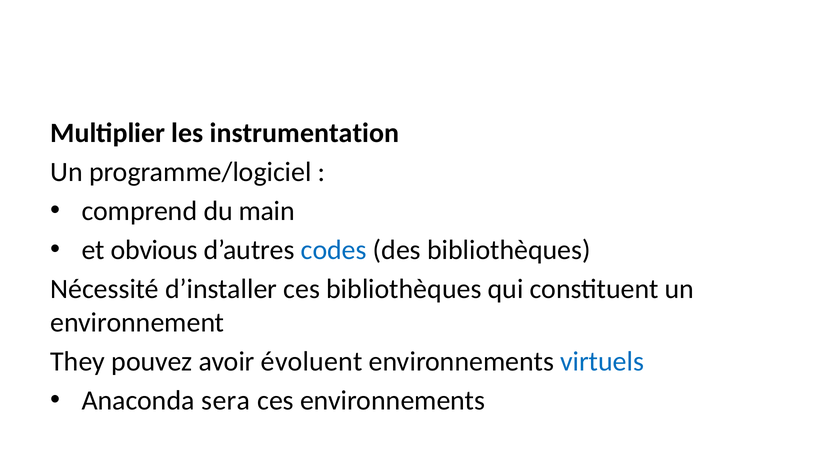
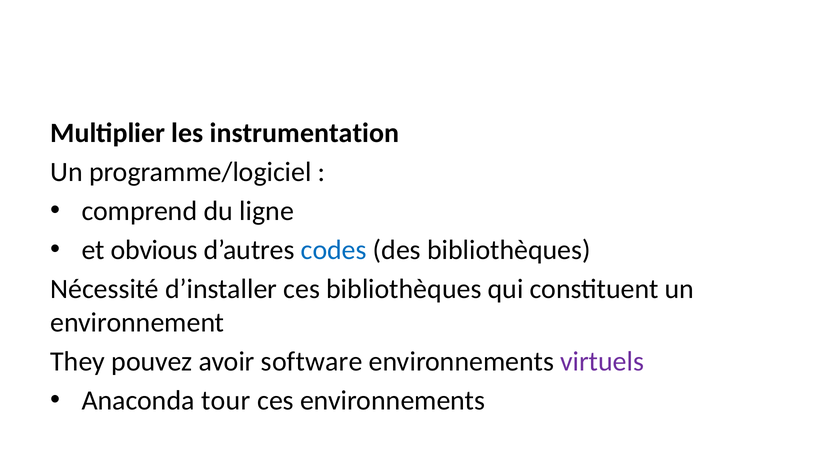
main: main -> ligne
évoluent: évoluent -> software
virtuels colour: blue -> purple
sera: sera -> tour
